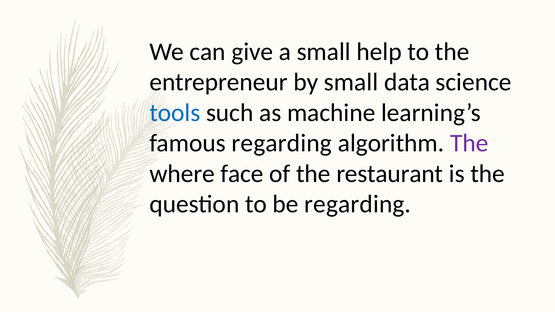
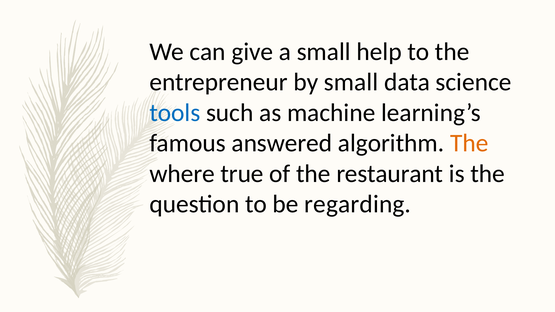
famous regarding: regarding -> answered
The at (469, 143) colour: purple -> orange
face: face -> true
